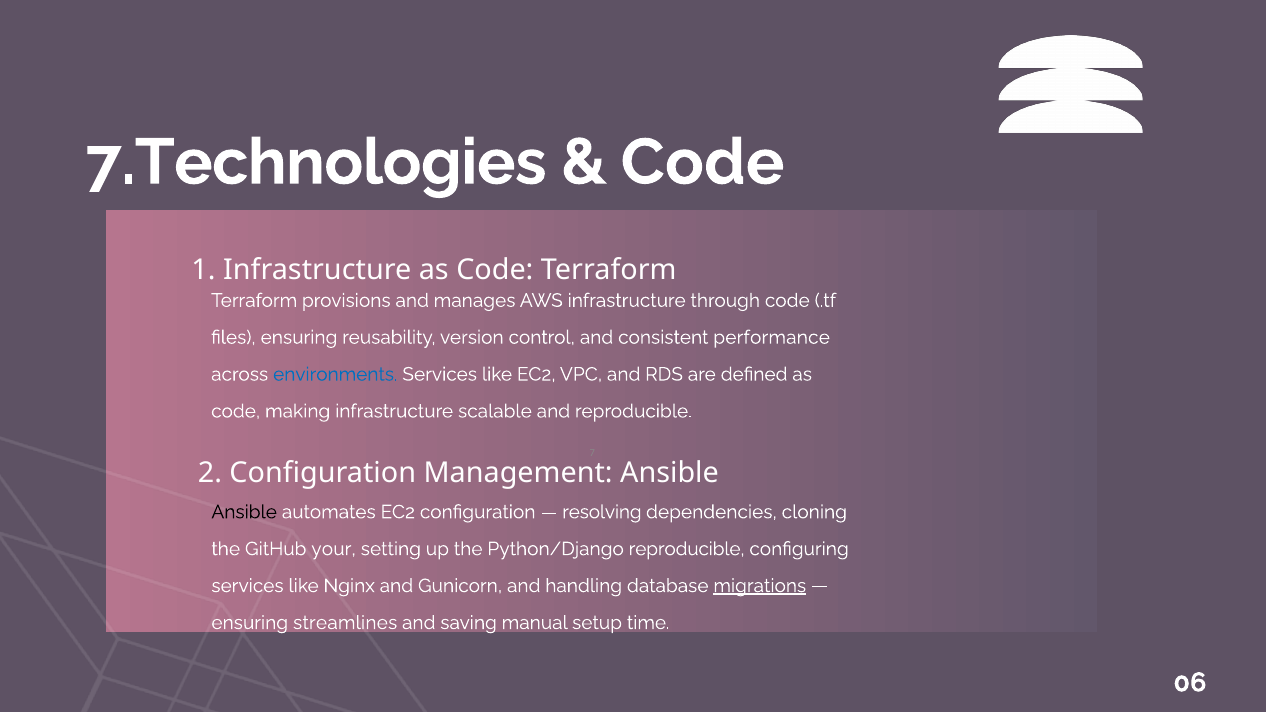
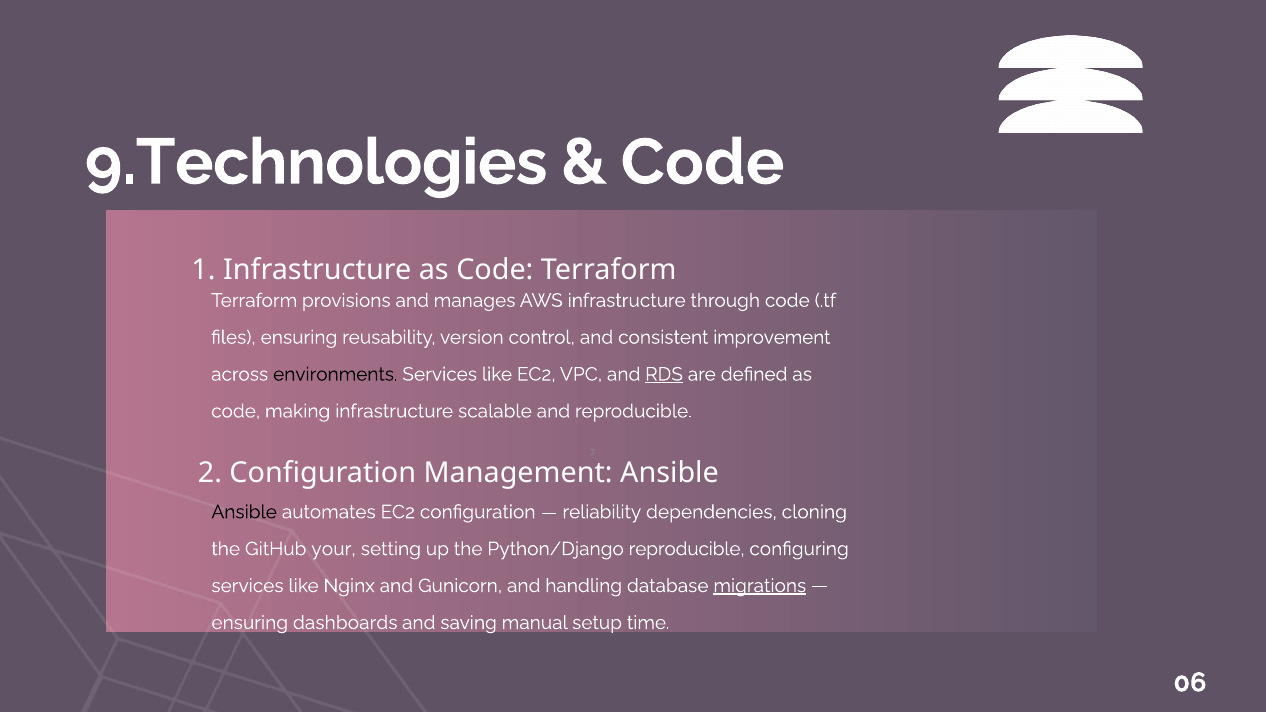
7.Technologies: 7.Technologies -> 9.Technologies
performance: performance -> improvement
environments colour: blue -> black
RDS underline: none -> present
resolving: resolving -> reliability
streamlines: streamlines -> dashboards
